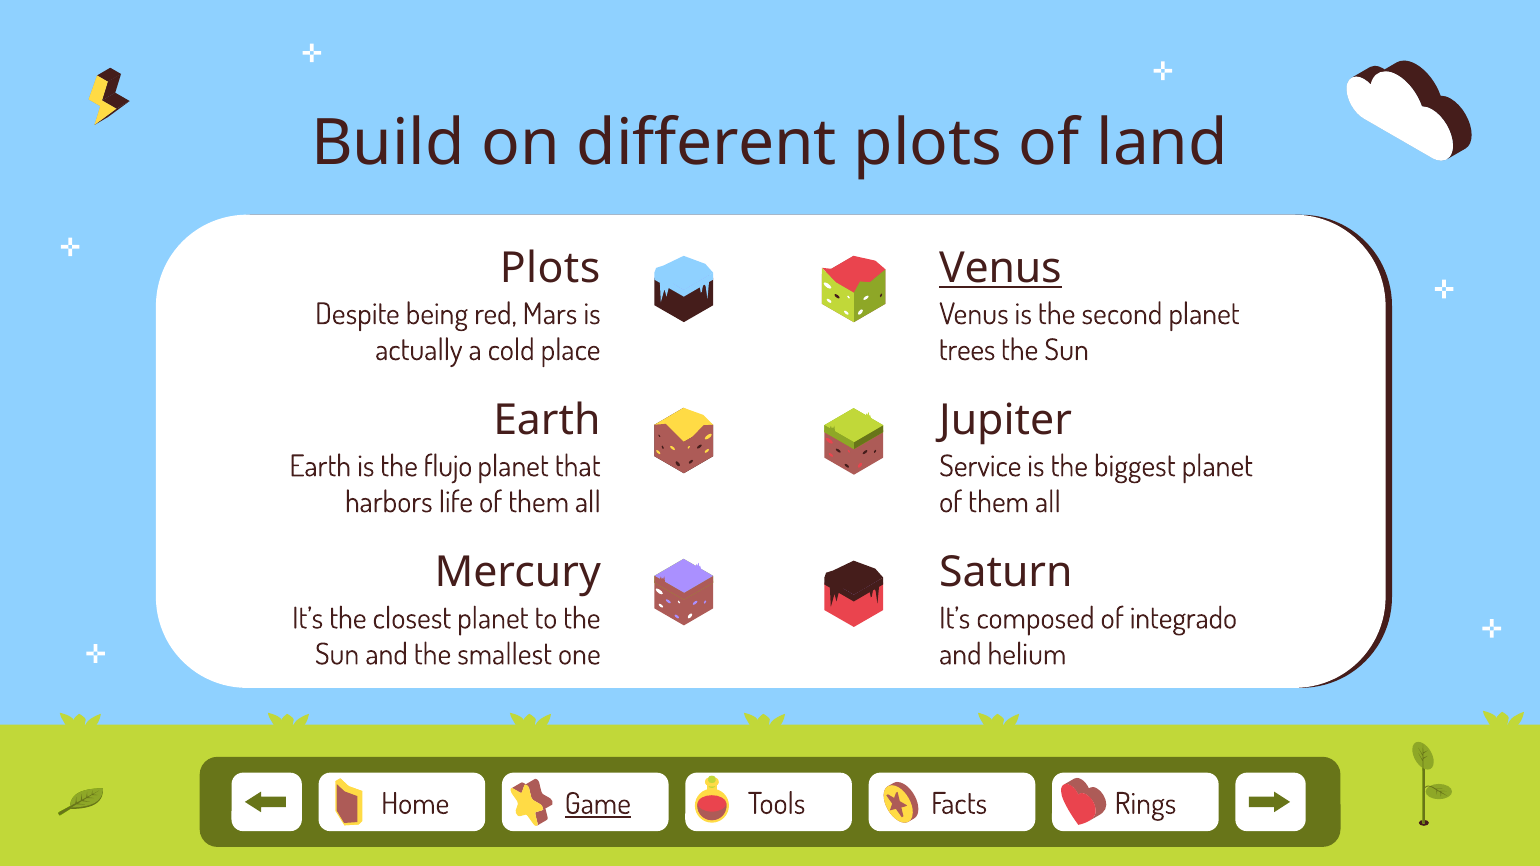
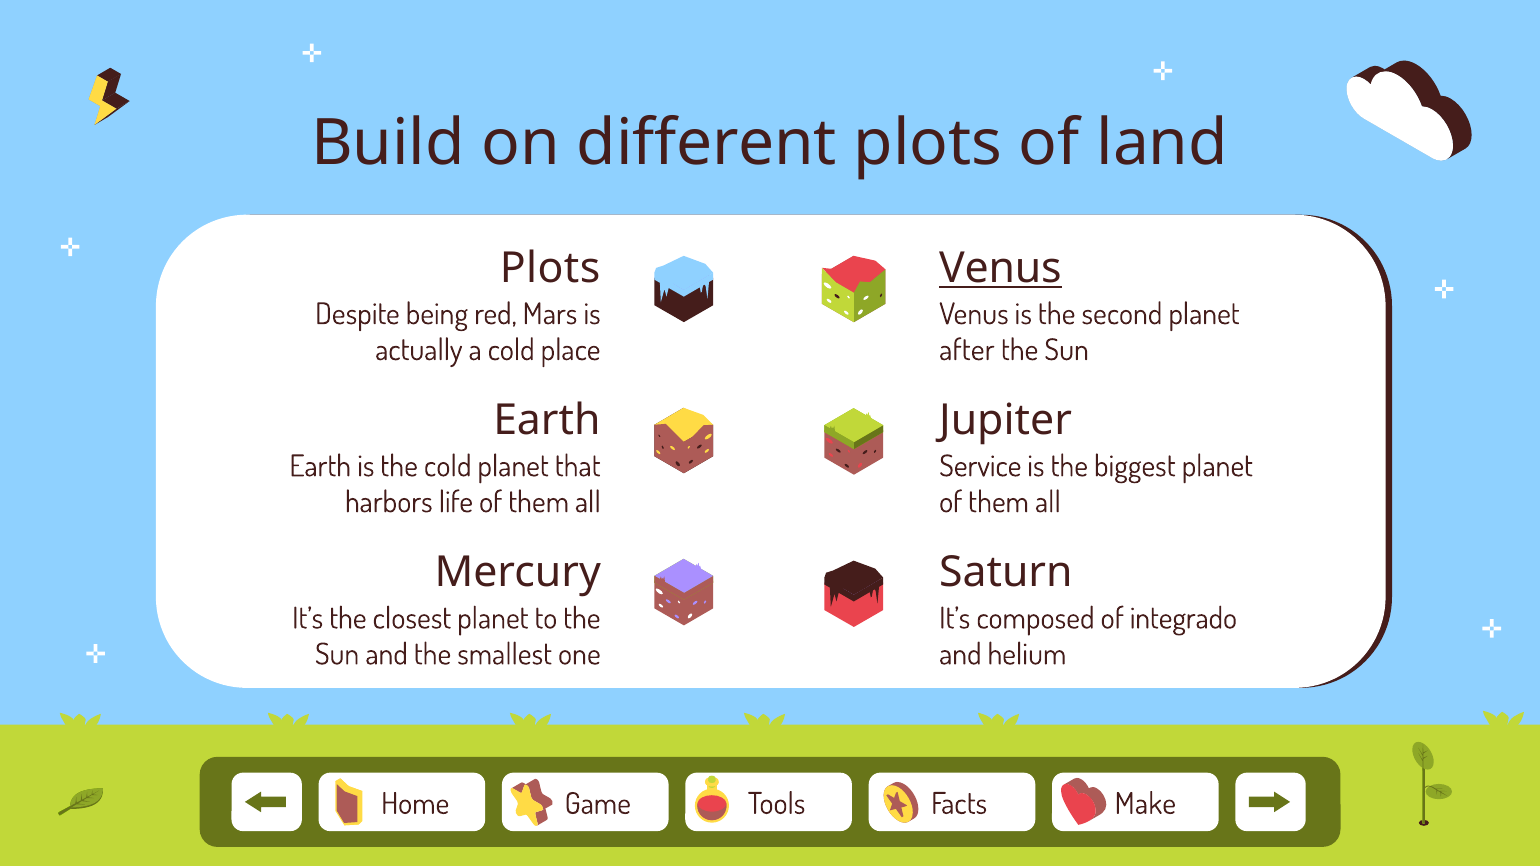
trees: trees -> after
the flujo: flujo -> cold
Game underline: present -> none
Rings: Rings -> Make
